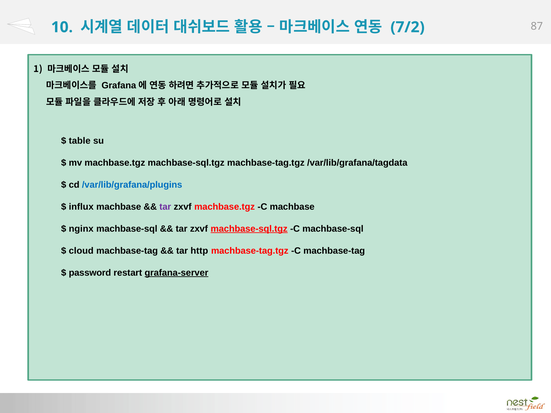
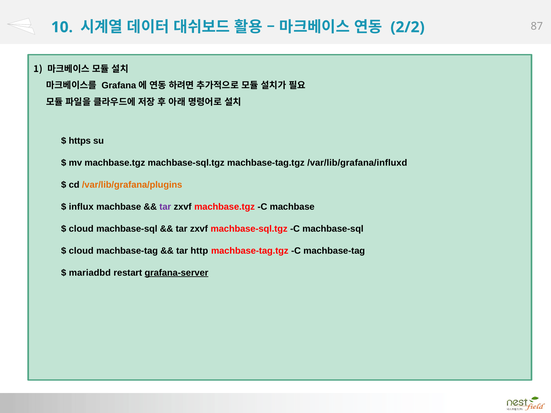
7/2: 7/2 -> 2/2
table: table -> https
/var/lib/grafana/tagdata: /var/lib/grafana/tagdata -> /var/lib/grafana/influxd
/var/lib/grafana/plugins colour: blue -> orange
nginx at (81, 229): nginx -> cloud
machbase-sql.tgz at (249, 229) underline: present -> none
password: password -> mariadbd
